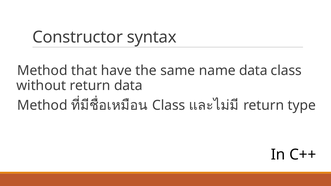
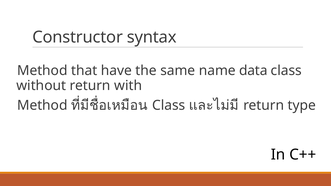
return data: data -> with
